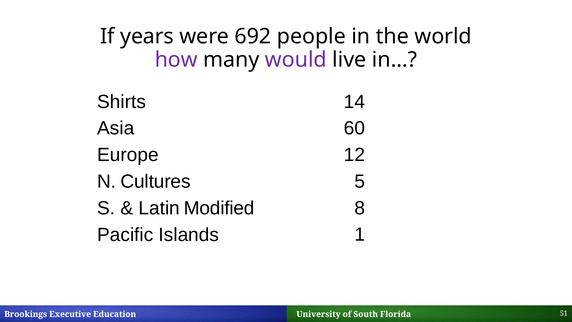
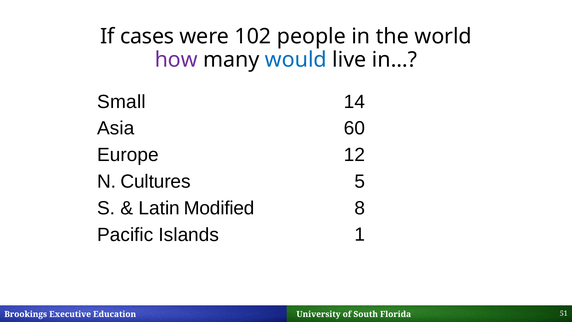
years: years -> cases
692: 692 -> 102
would colour: purple -> blue
Shirts: Shirts -> Small
